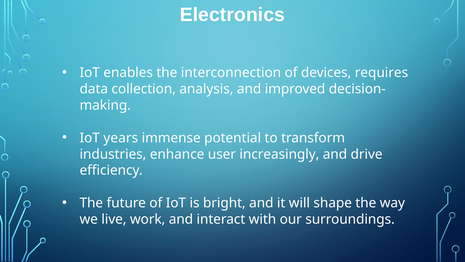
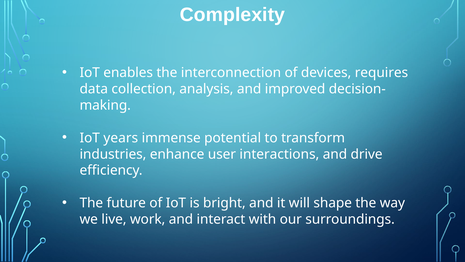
Electronics: Electronics -> Complexity
increasingly: increasingly -> interactions
